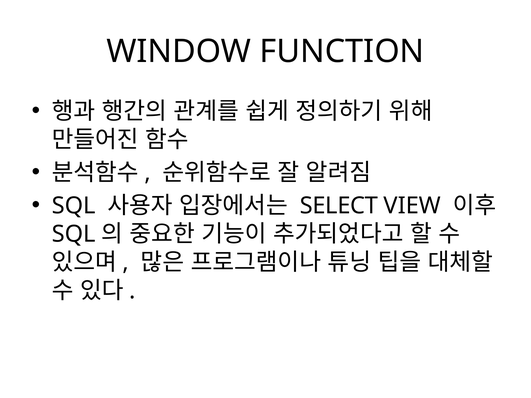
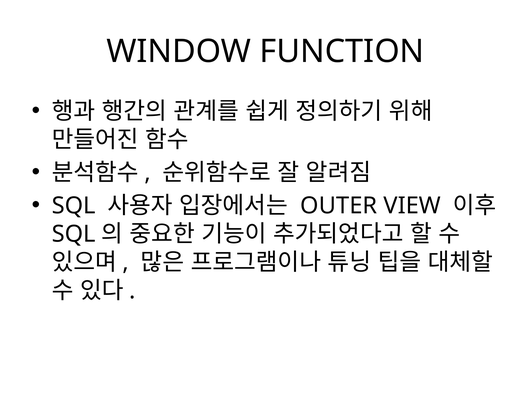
SELECT: SELECT -> OUTER
